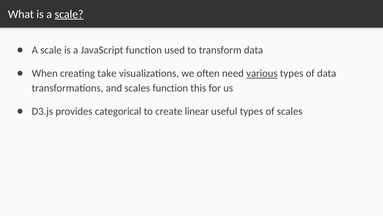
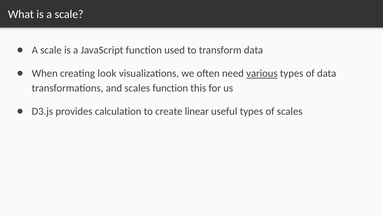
scale at (69, 14) underline: present -> none
take: take -> look
categorical: categorical -> calculation
